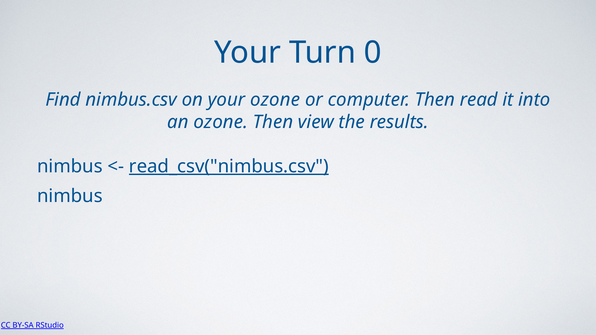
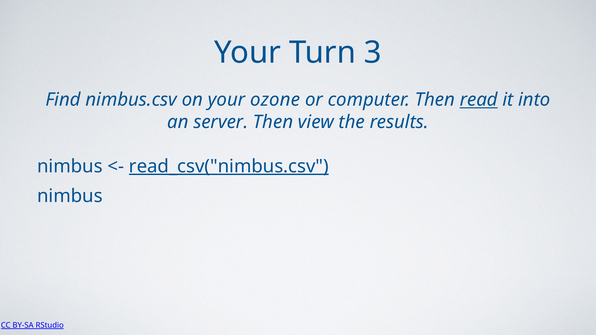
0: 0 -> 3
read underline: none -> present
an ozone: ozone -> server
